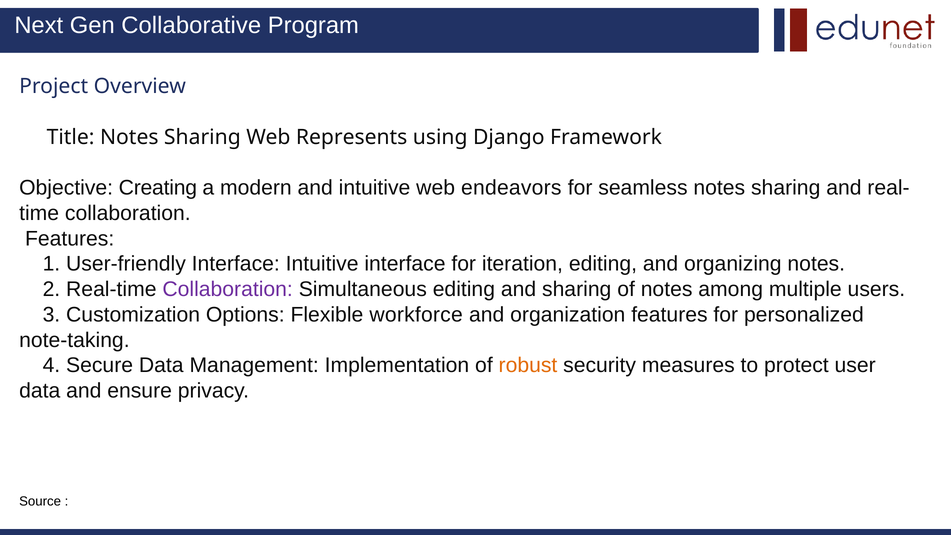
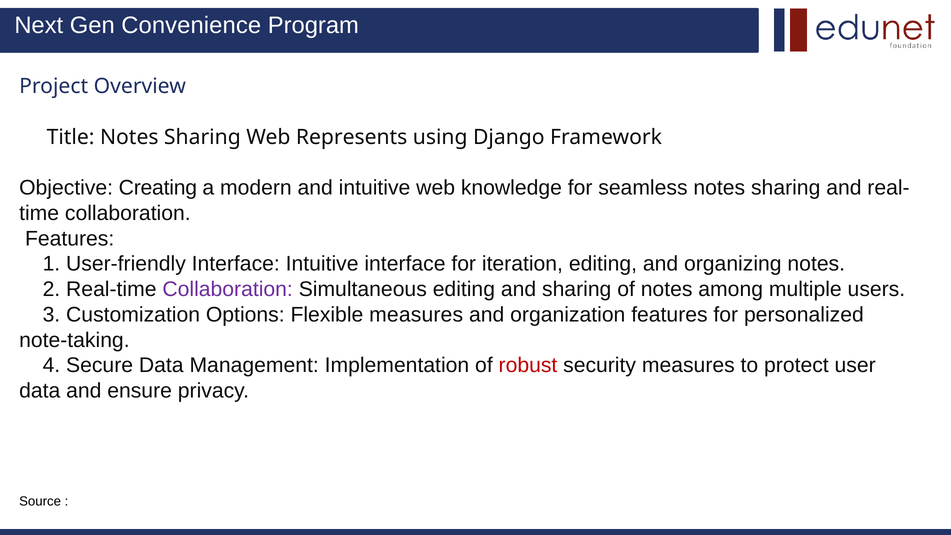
Collaborative: Collaborative -> Convenience
endeavors: endeavors -> knowledge
Flexible workforce: workforce -> measures
robust colour: orange -> red
